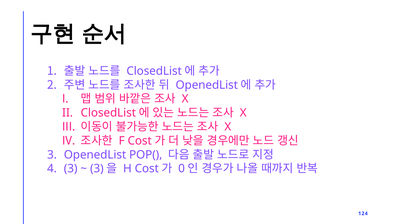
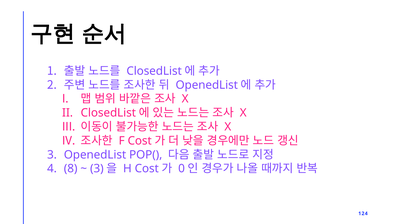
3 at (71, 169): 3 -> 8
